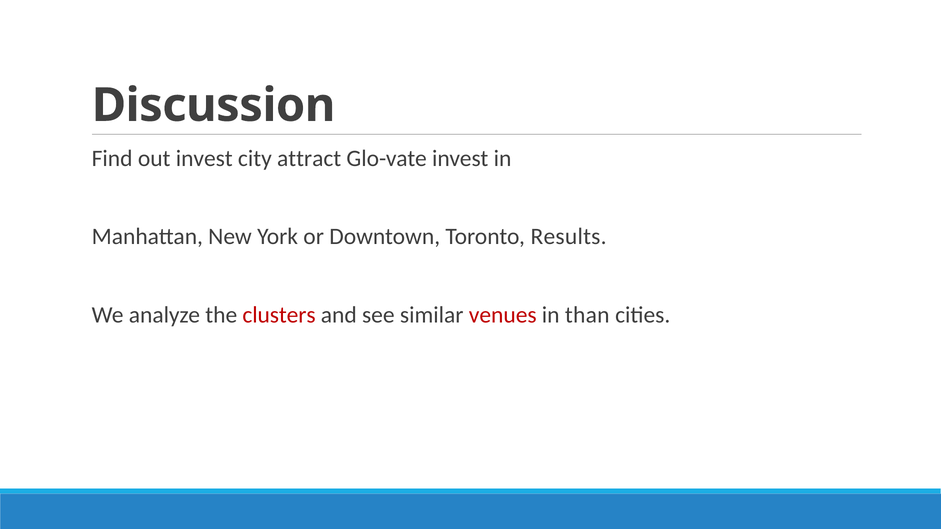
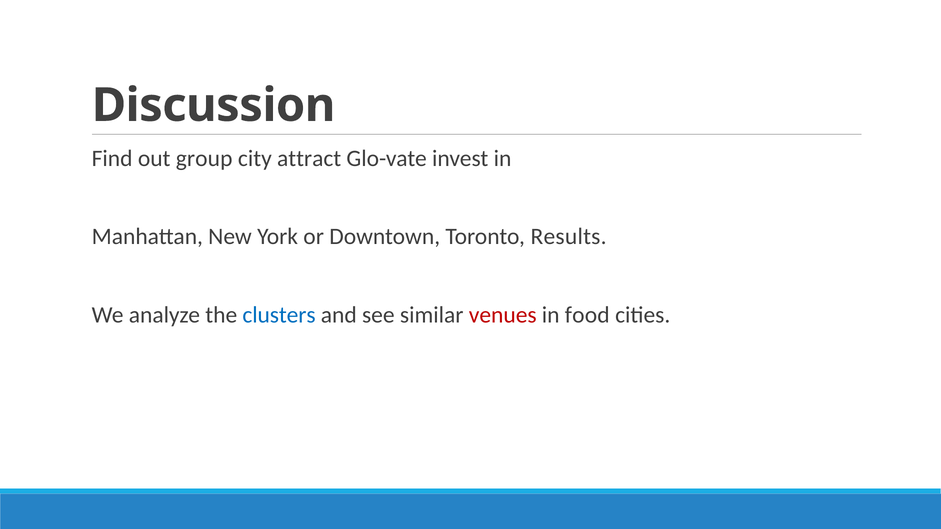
out invest: invest -> group
clusters colour: red -> blue
than: than -> food
